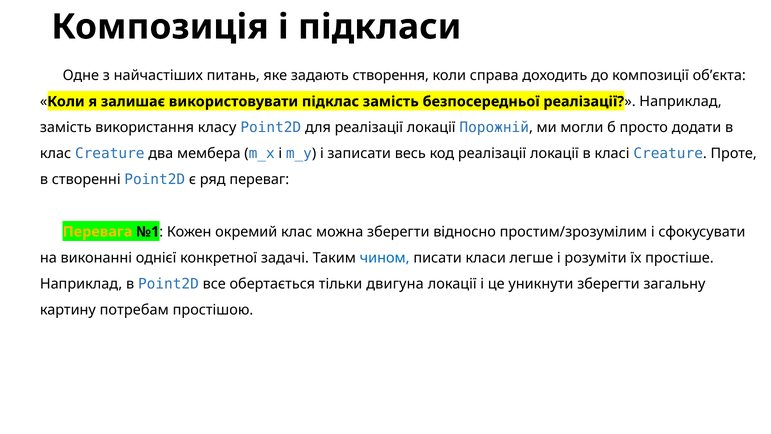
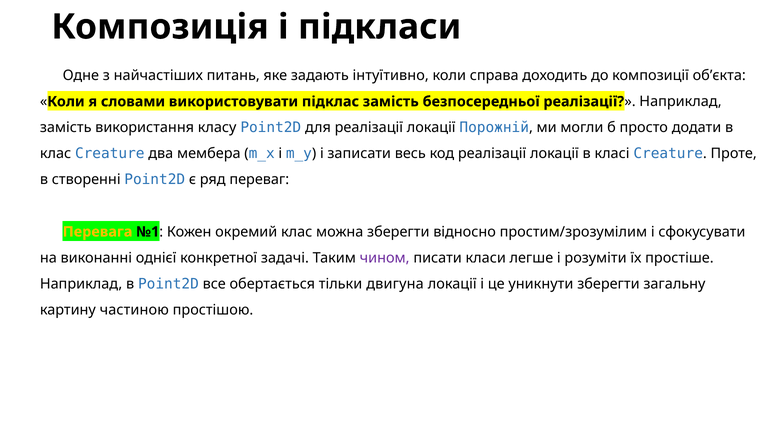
створення: створення -> інтуїтивно
залишає: залишає -> словами
чином colour: blue -> purple
потребам: потребам -> частиною
